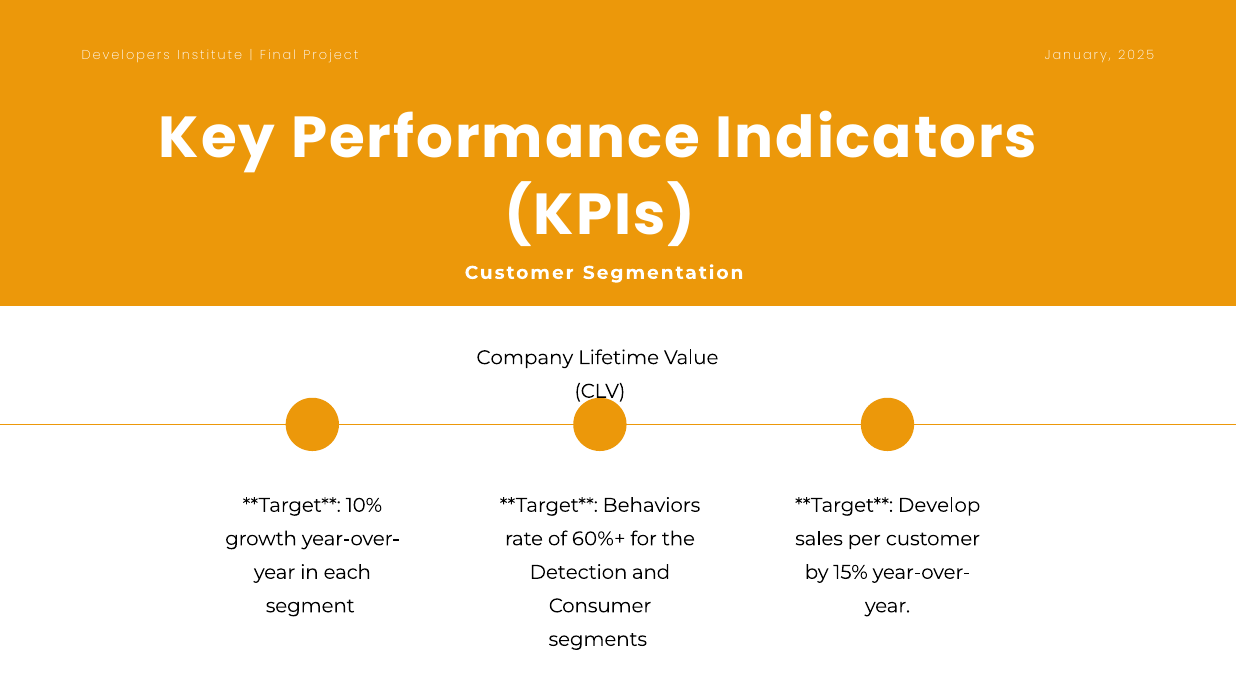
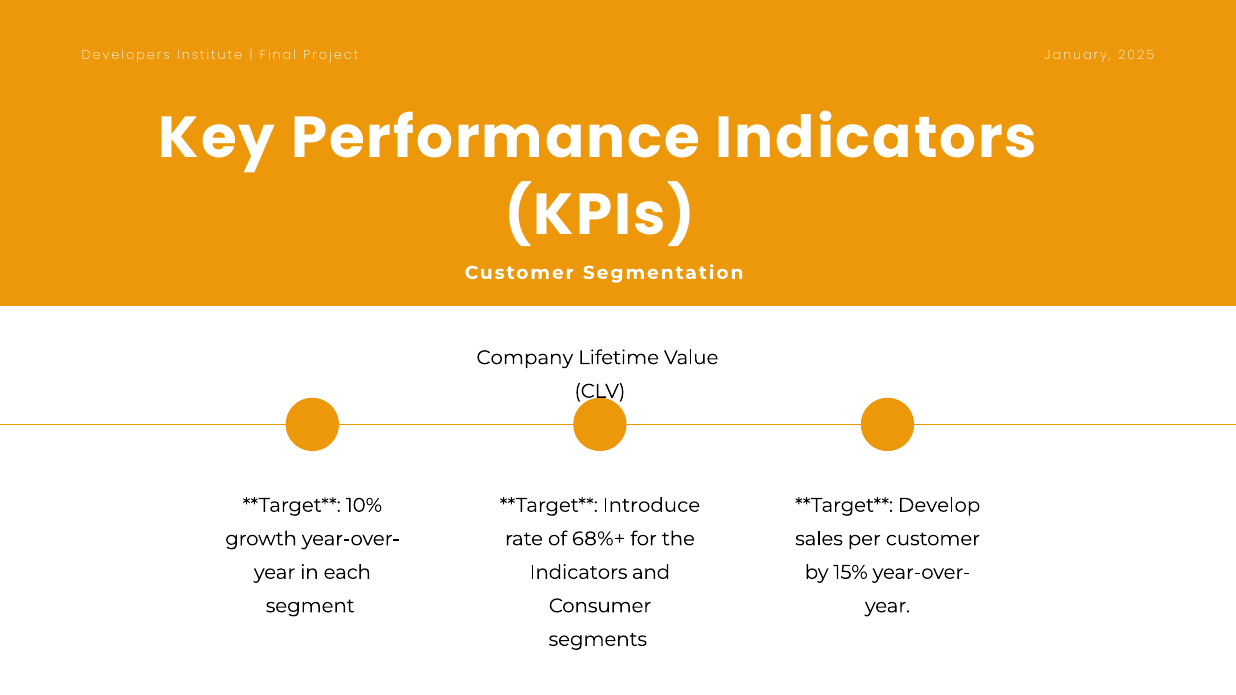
Behaviors: Behaviors -> Introduce
60%+: 60%+ -> 68%+
Detection at (579, 573): Detection -> Indicators
